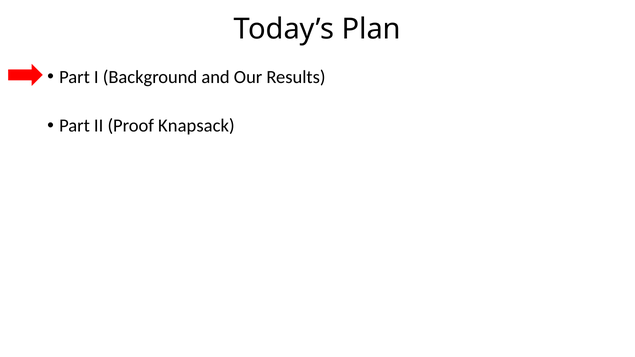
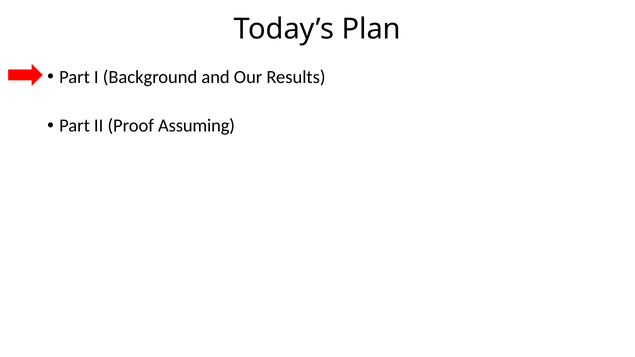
Knapsack: Knapsack -> Assuming
